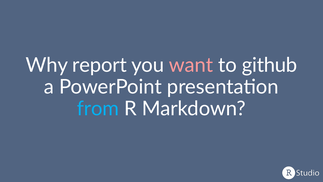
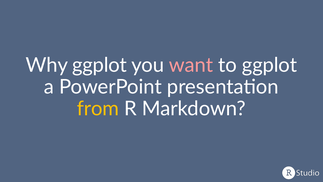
Why report: report -> ggplot
to github: github -> ggplot
from colour: light blue -> yellow
